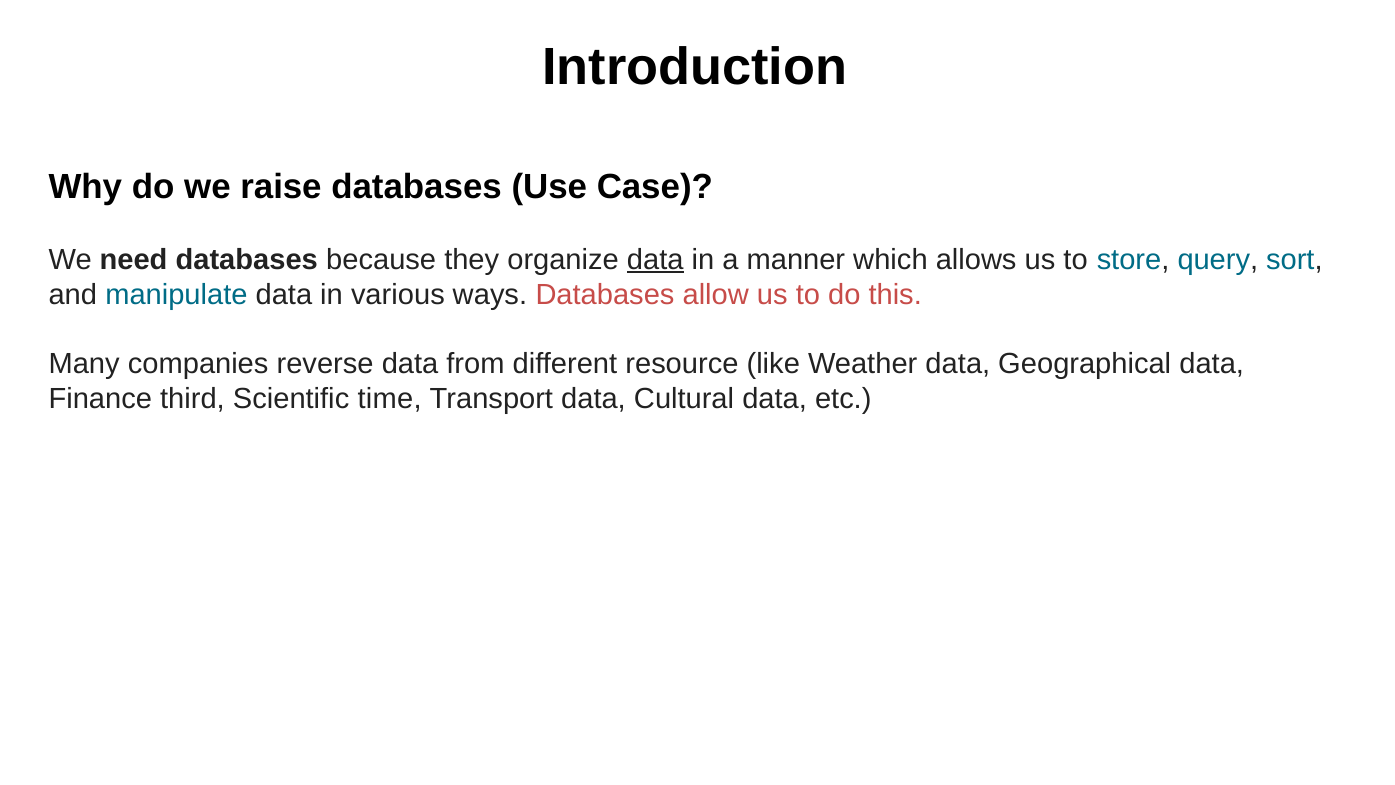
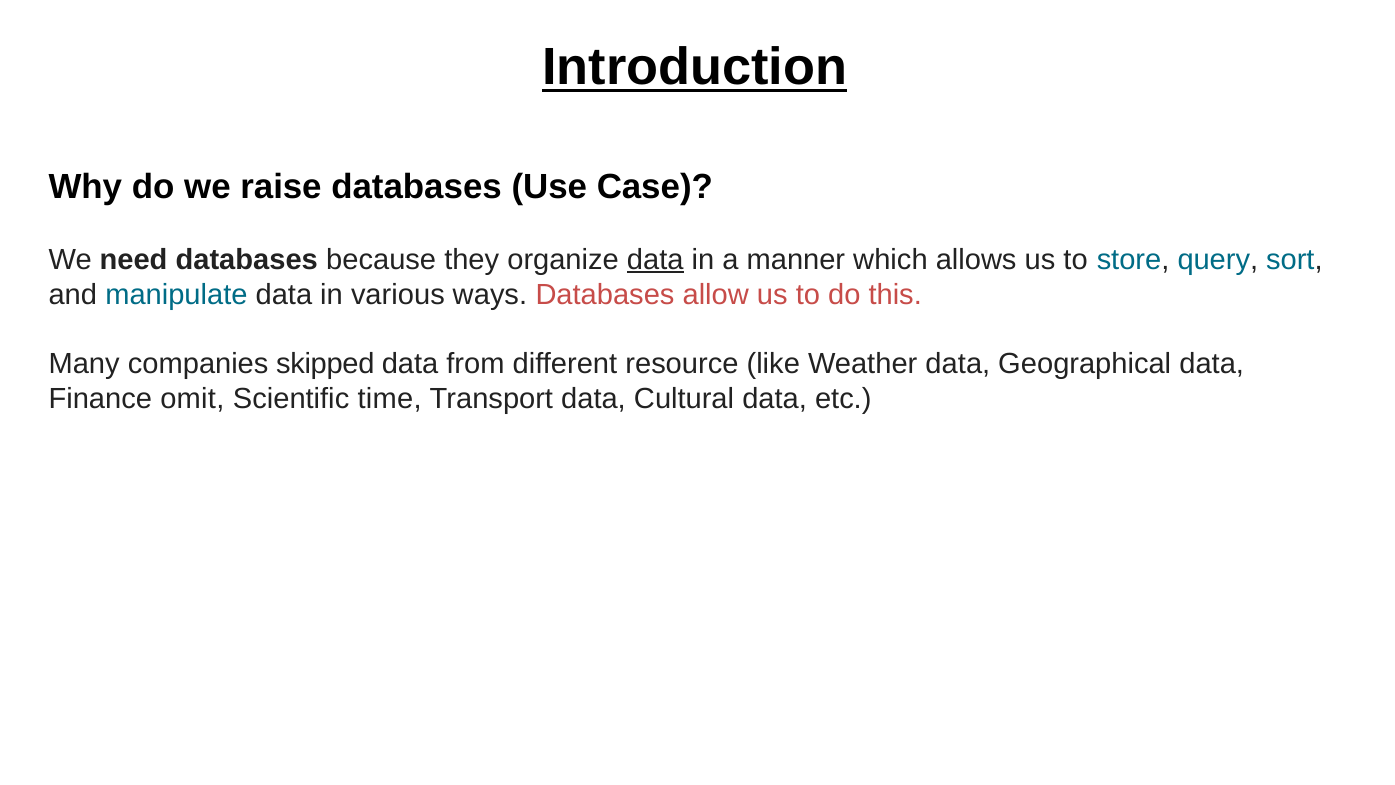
Introduction underline: none -> present
reverse: reverse -> skipped
third: third -> omit
